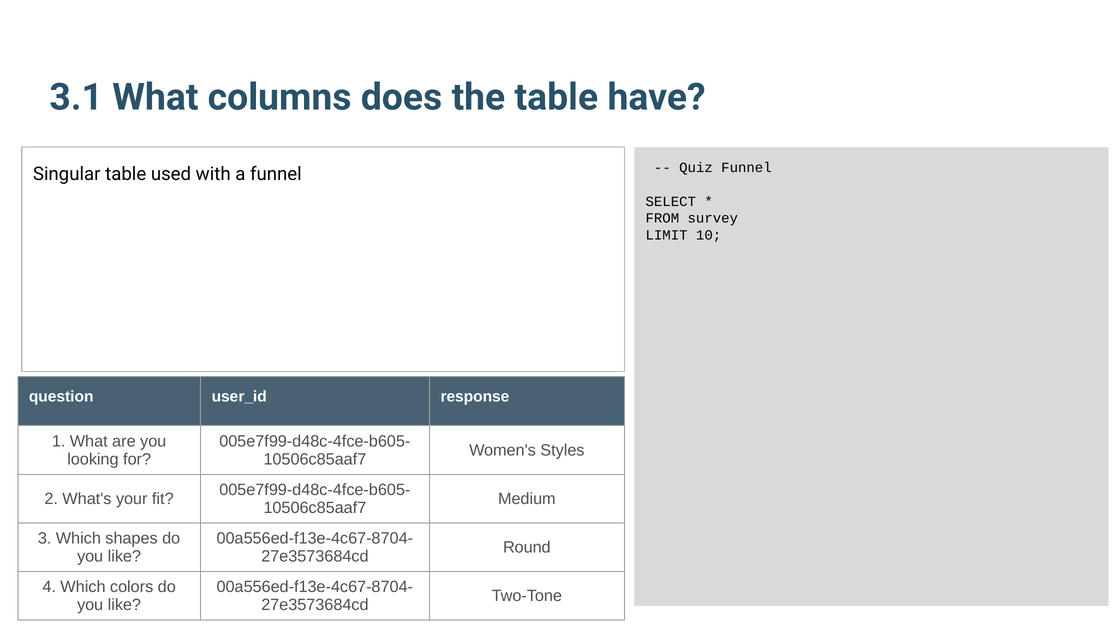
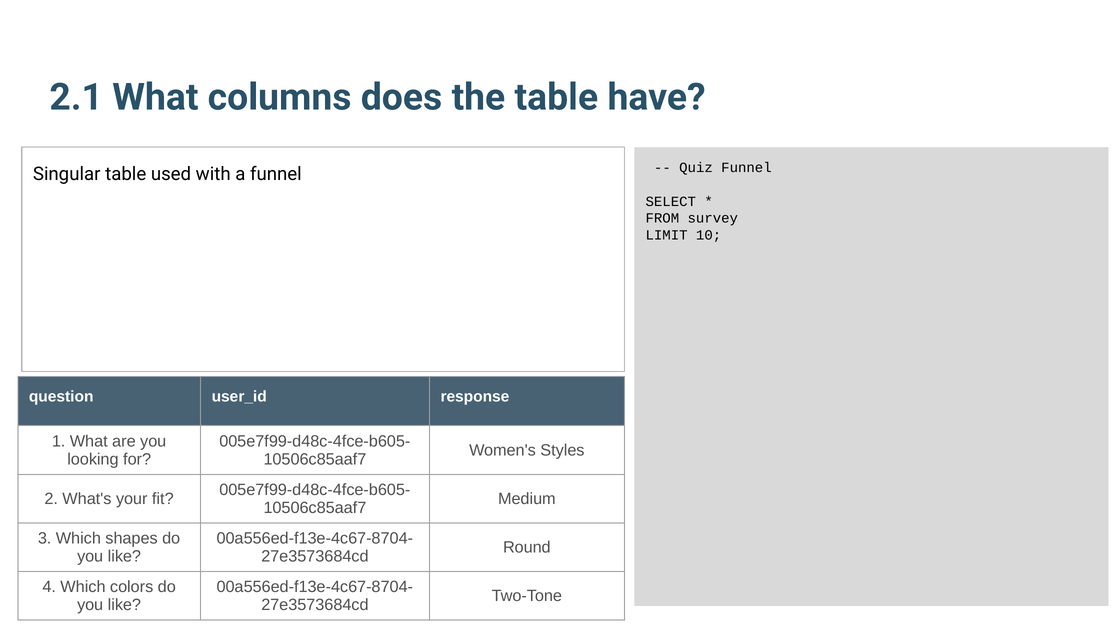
3.1: 3.1 -> 2.1
